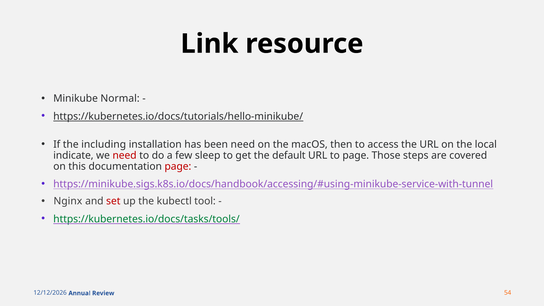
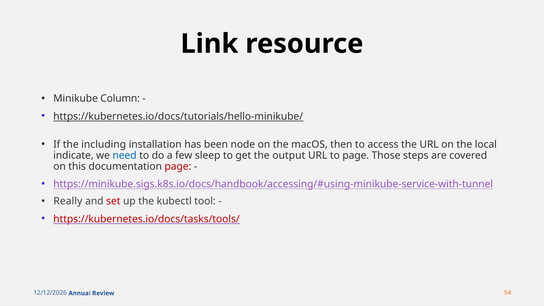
Normal: Normal -> Column
been need: need -> node
need at (125, 155) colour: red -> blue
default: default -> output
Nginx: Nginx -> Really
https://kubernetes.io/docs/tasks/tools/ colour: green -> red
